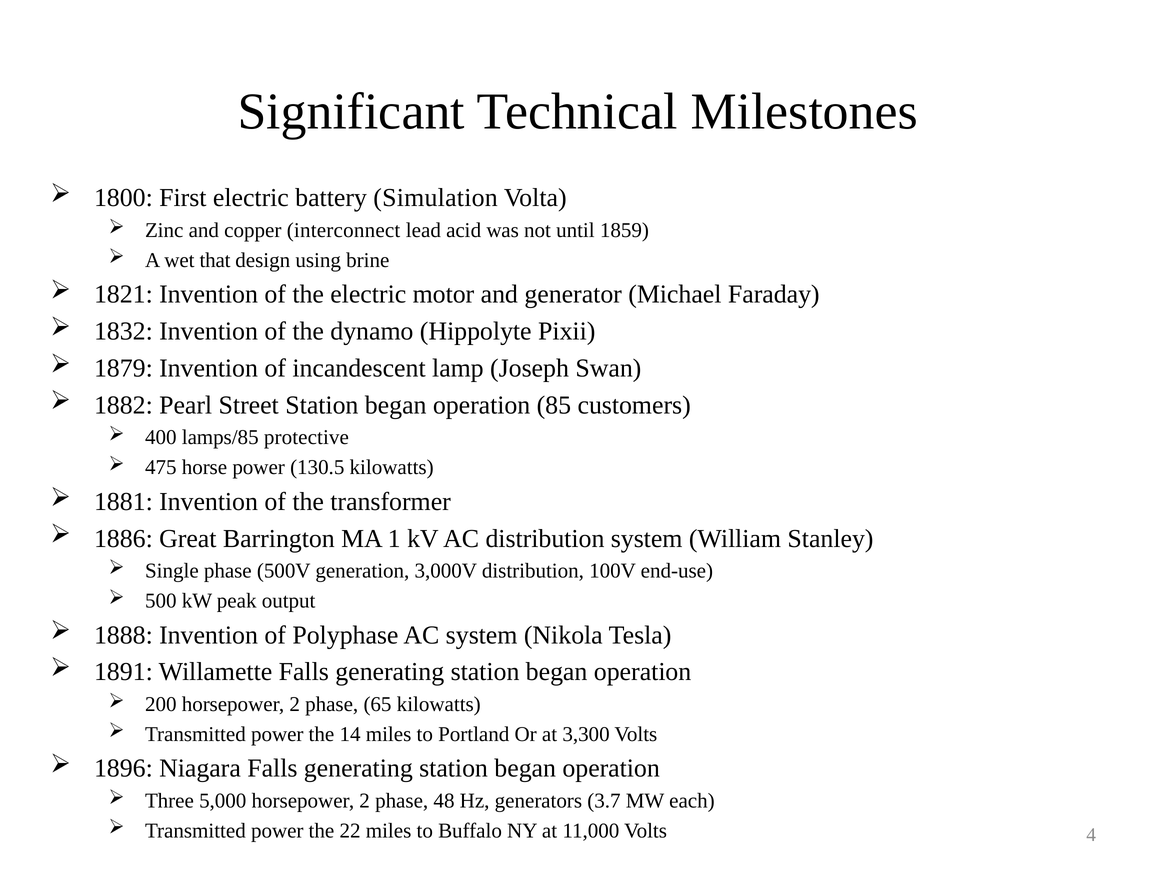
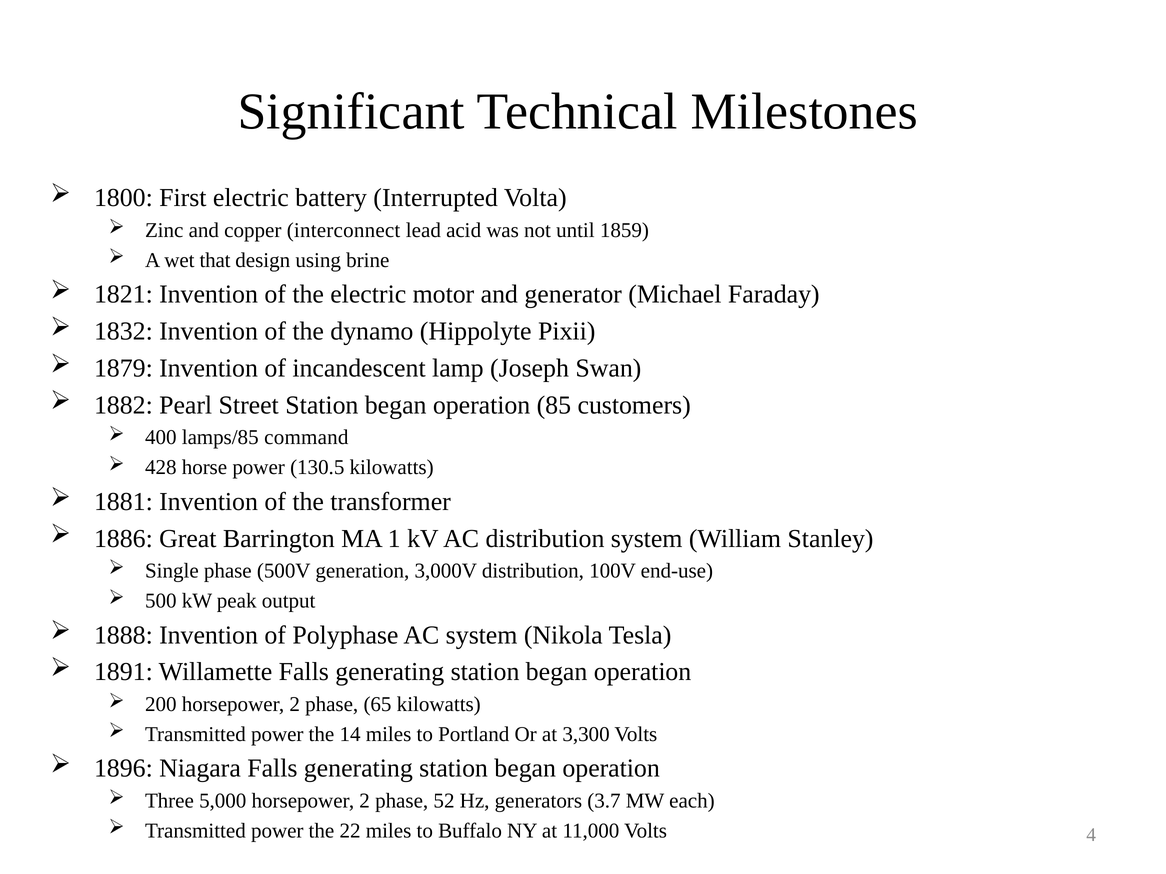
Simulation: Simulation -> Interrupted
protective: protective -> command
475: 475 -> 428
48: 48 -> 52
